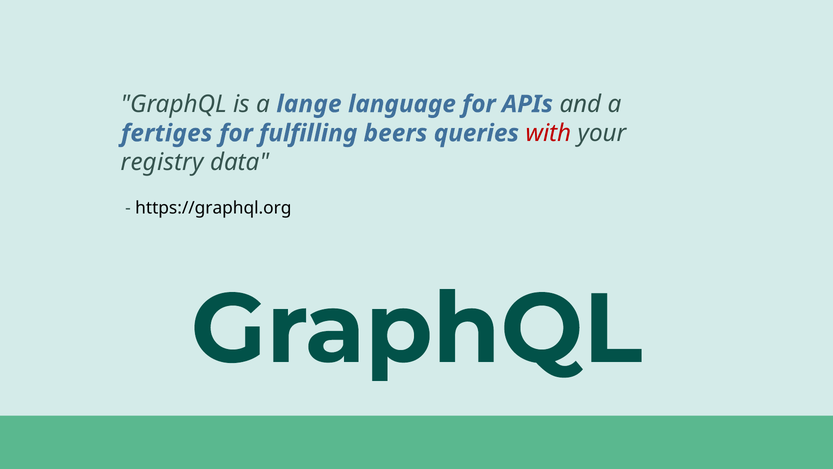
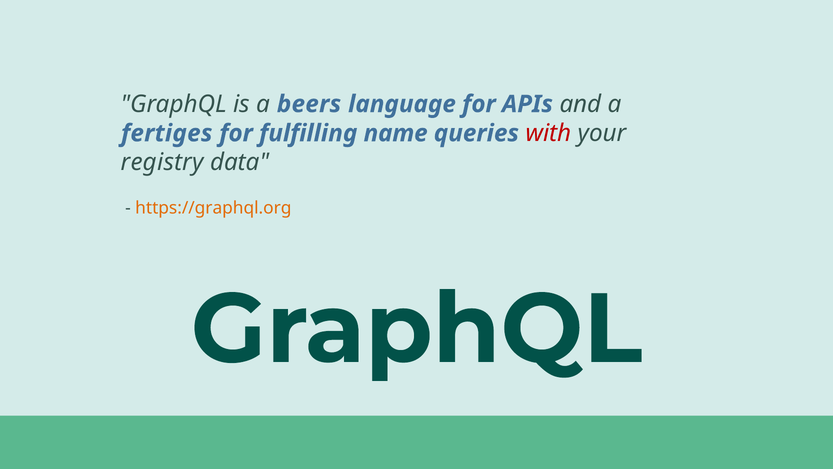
lange: lange -> beers
beers: beers -> name
https://graphql.org colour: black -> orange
